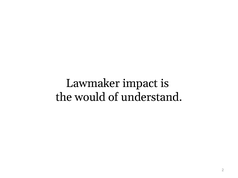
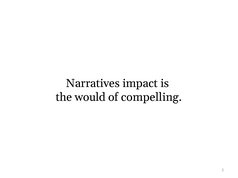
Lawmaker: Lawmaker -> Narratives
understand: understand -> compelling
